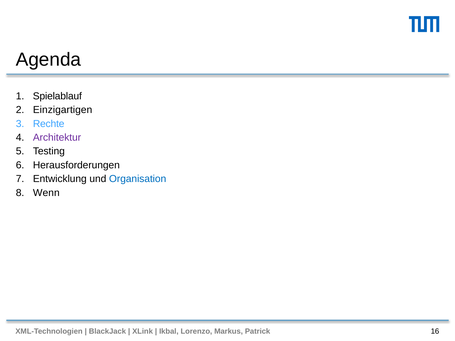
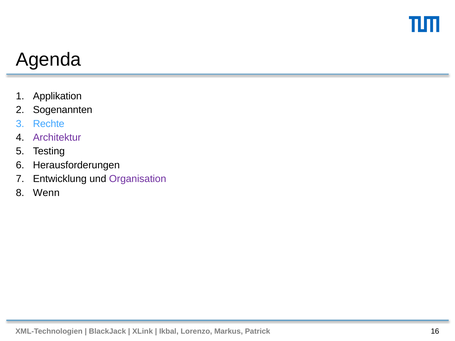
Spielablauf: Spielablauf -> Applikation
Einzigartigen: Einzigartigen -> Sogenannten
Organisation colour: blue -> purple
